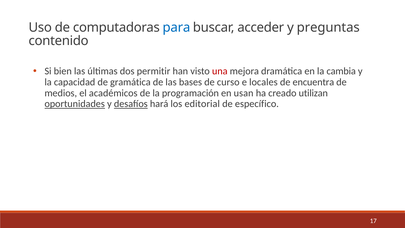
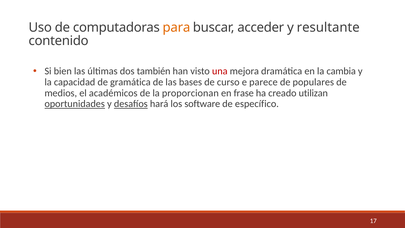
para colour: blue -> orange
preguntas: preguntas -> resultante
permitir: permitir -> también
locales: locales -> parece
encuentra: encuentra -> populares
programación: programación -> proporcionan
usan: usan -> frase
editorial: editorial -> software
